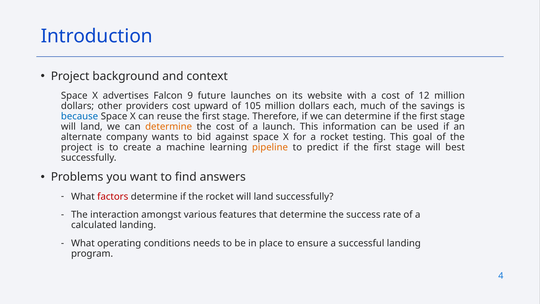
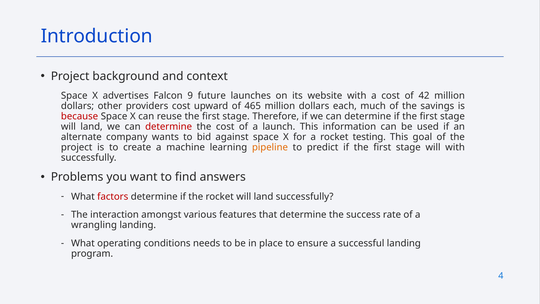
12: 12 -> 42
105: 105 -> 465
because colour: blue -> red
determine at (169, 127) colour: orange -> red
will best: best -> with
calculated: calculated -> wrangling
